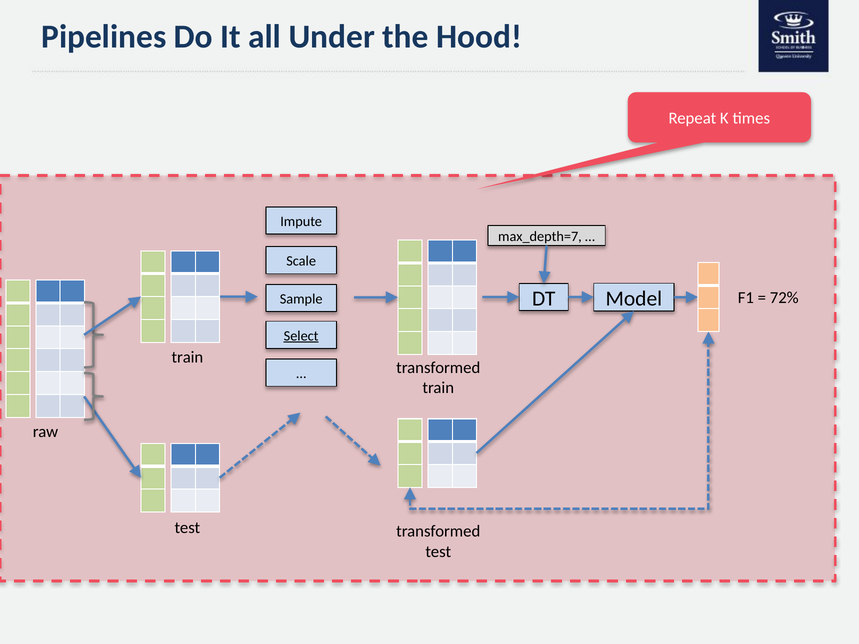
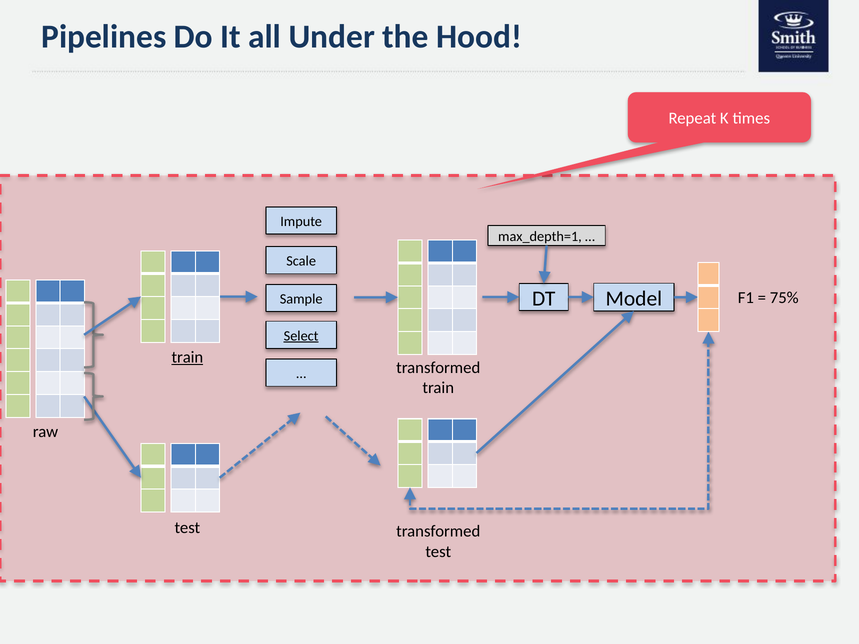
max_depth=7: max_depth=7 -> max_depth=1
72%: 72% -> 75%
train at (187, 357) underline: none -> present
